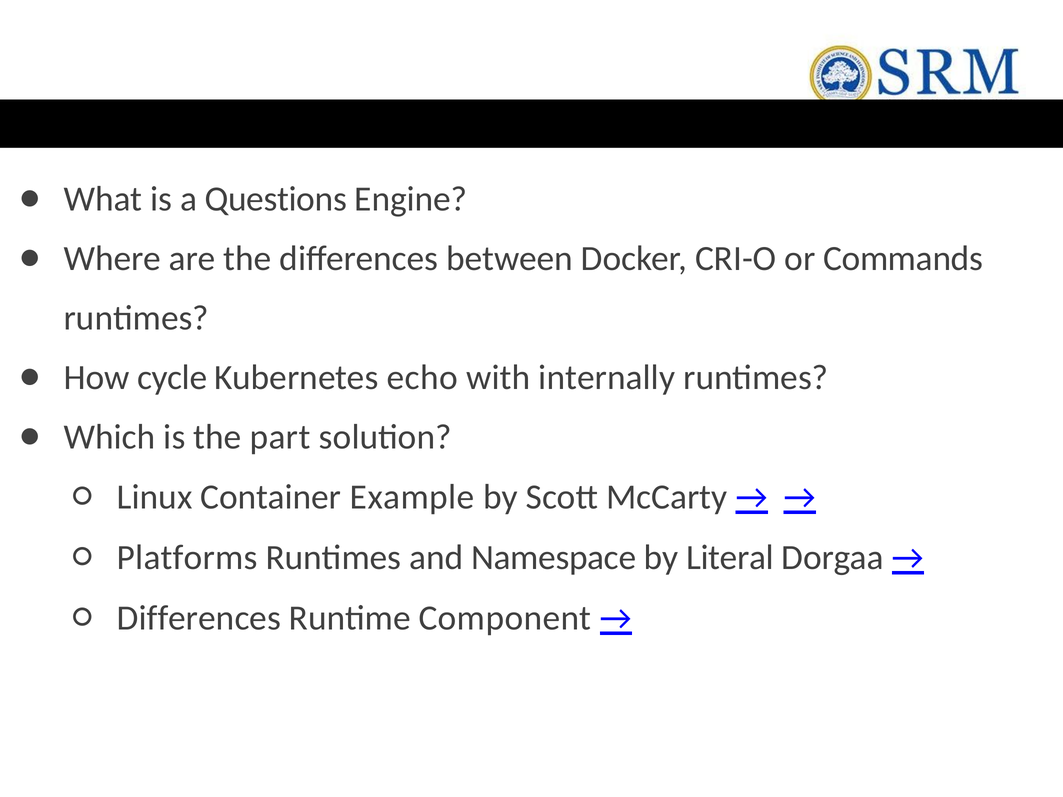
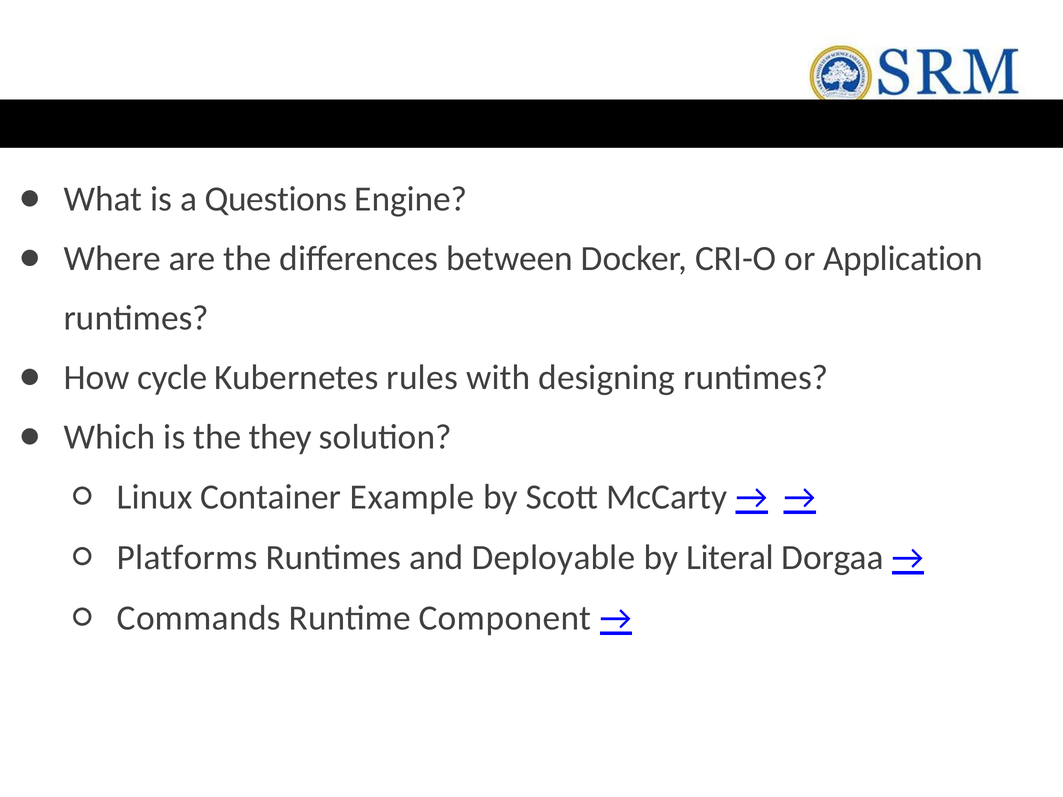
Commands: Commands -> Application
echo: echo -> rules
internally: internally -> designing
part: part -> they
Namespace: Namespace -> Deployable
Differences at (199, 618): Differences -> Commands
